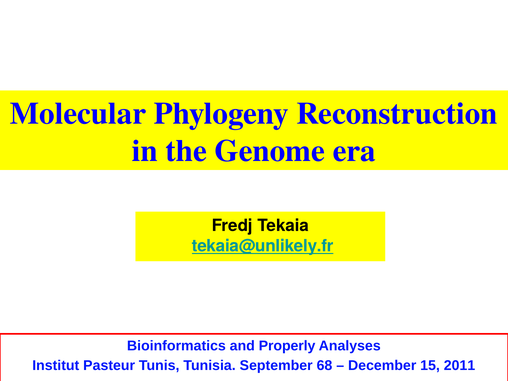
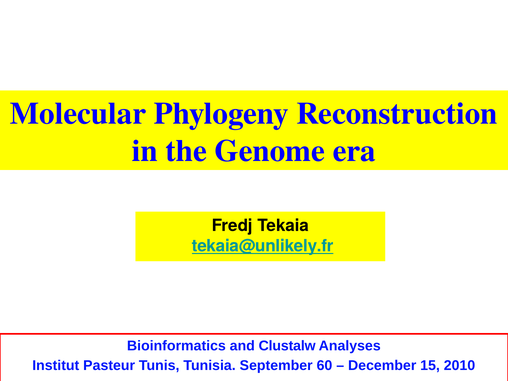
Properly: Properly -> Clustalw
68: 68 -> 60
2011: 2011 -> 2010
